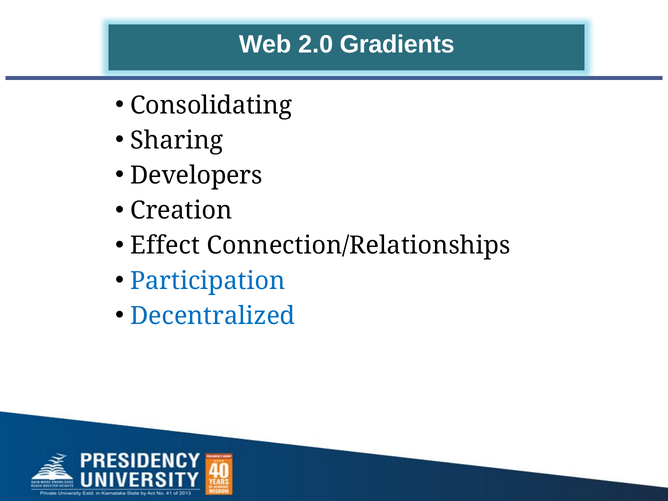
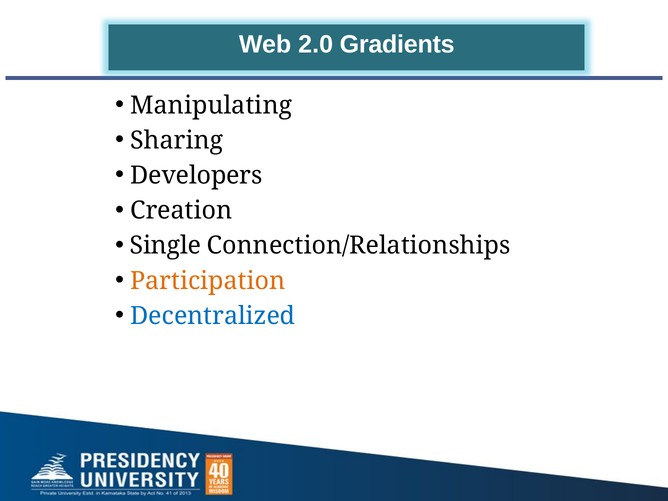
Consolidating: Consolidating -> Manipulating
Effect: Effect -> Single
Participation colour: blue -> orange
